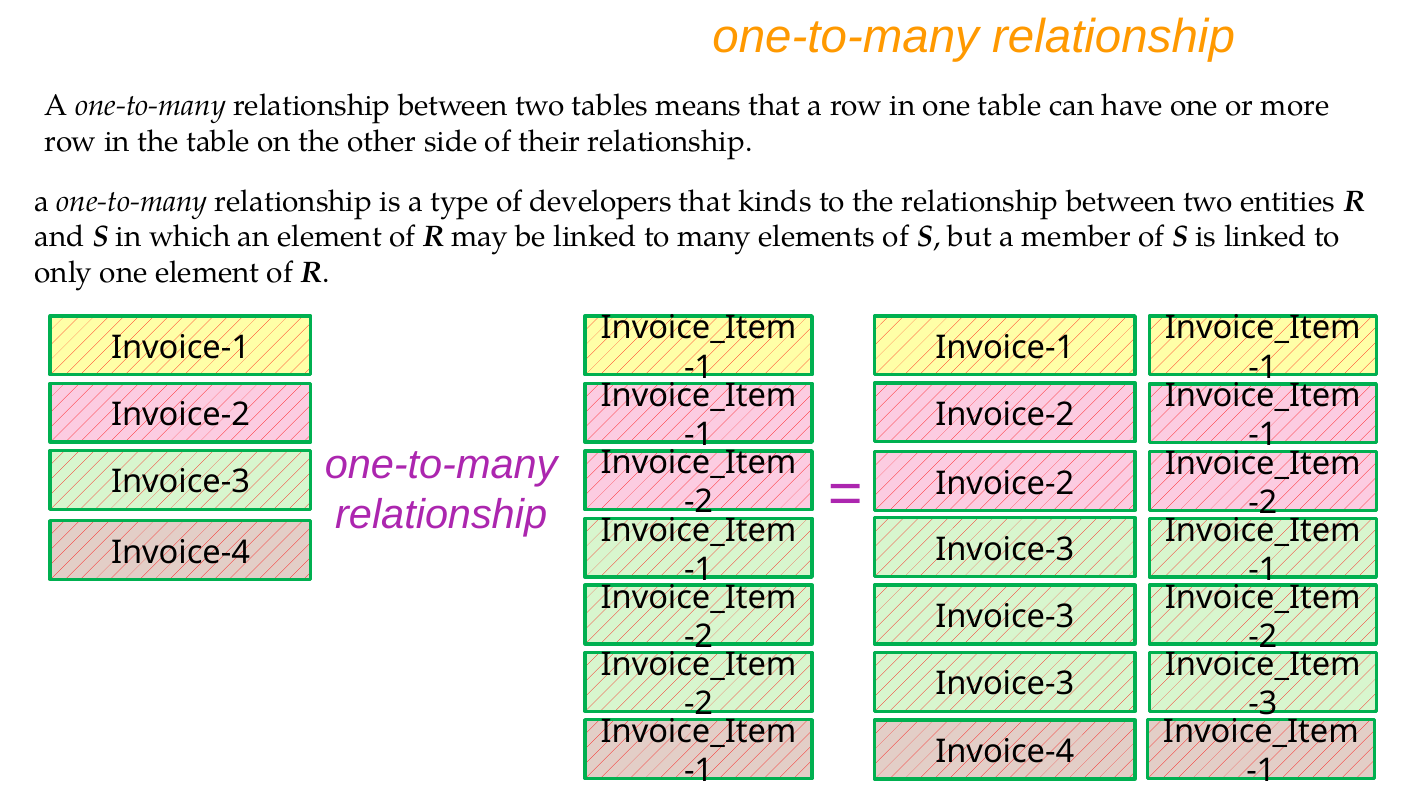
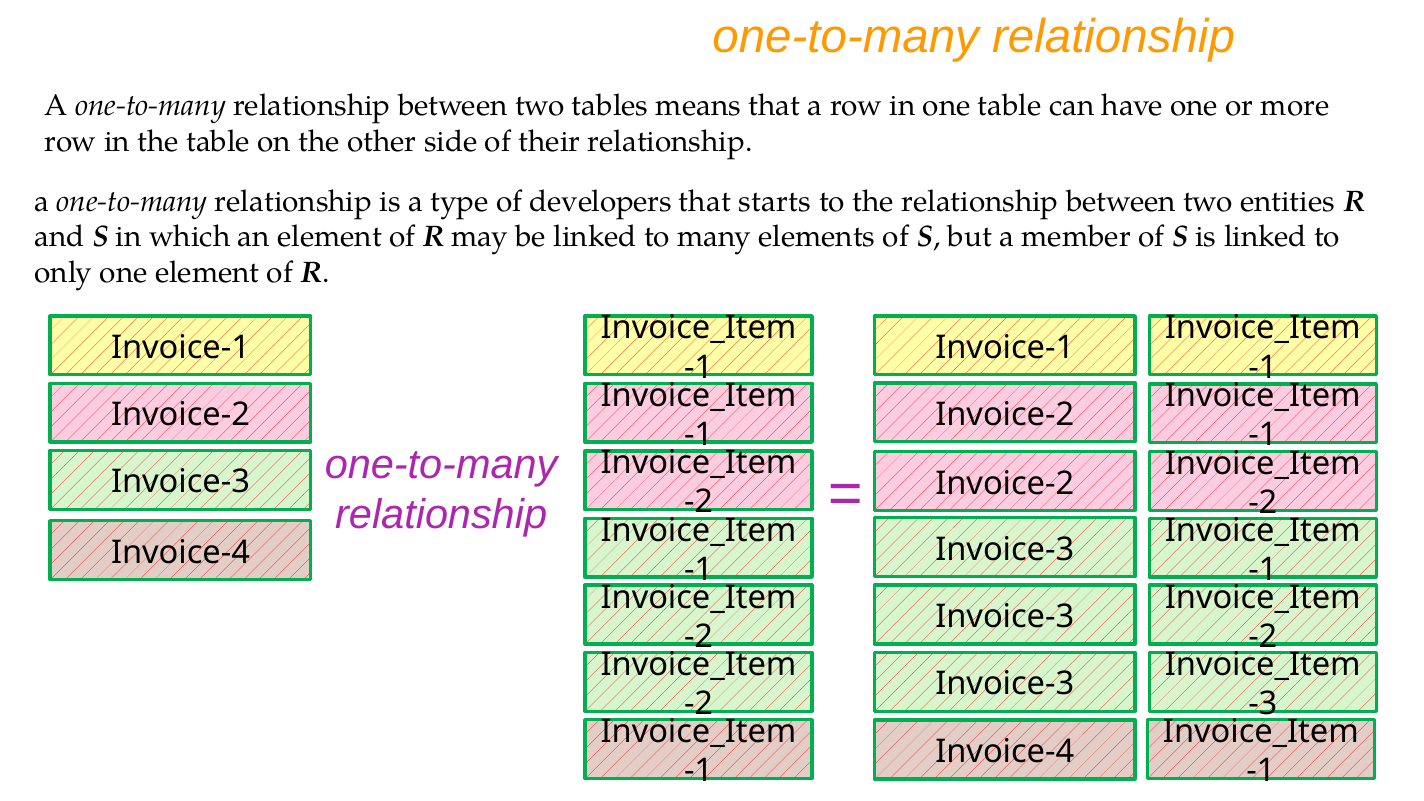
kinds: kinds -> starts
